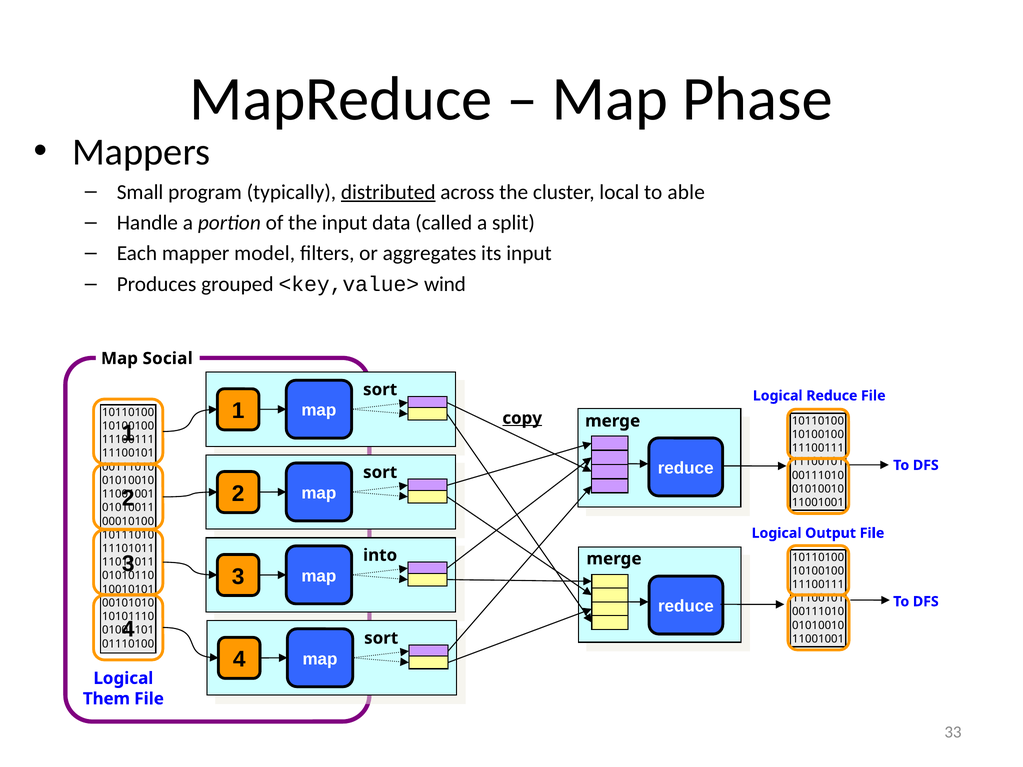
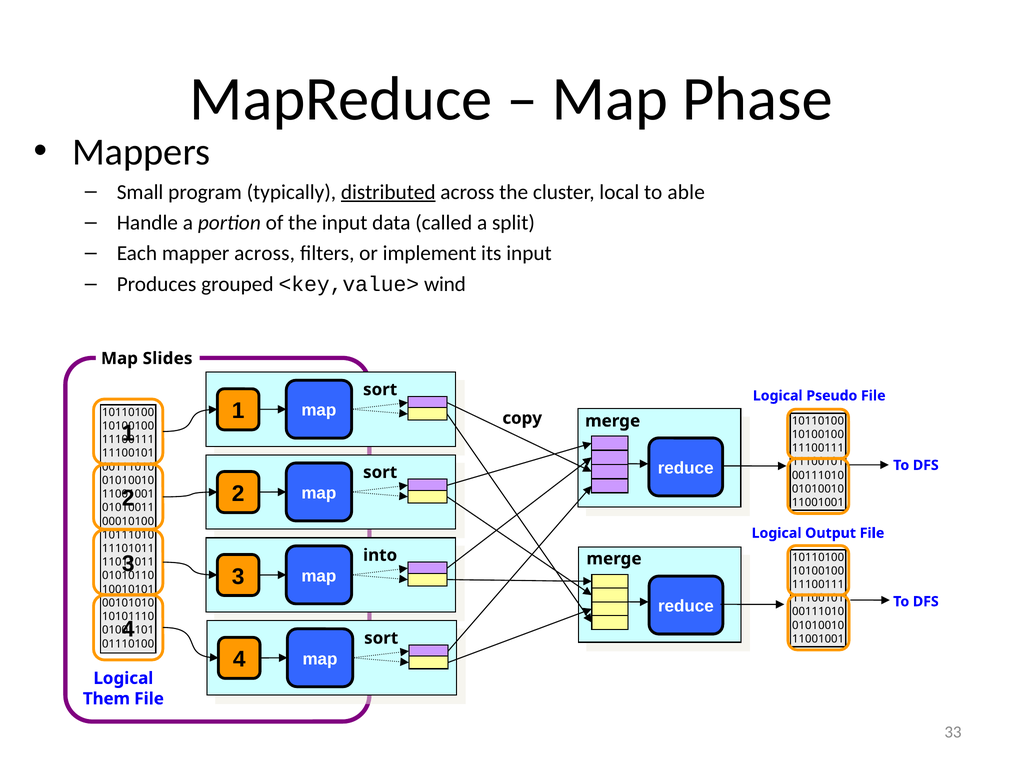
mapper model: model -> across
aggregates: aggregates -> implement
Social: Social -> Slides
Logical Reduce: Reduce -> Pseudo
copy underline: present -> none
